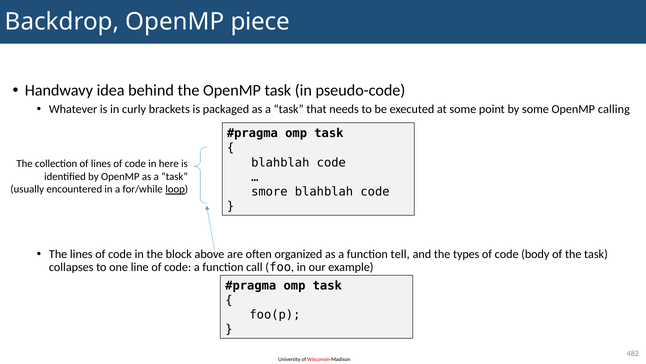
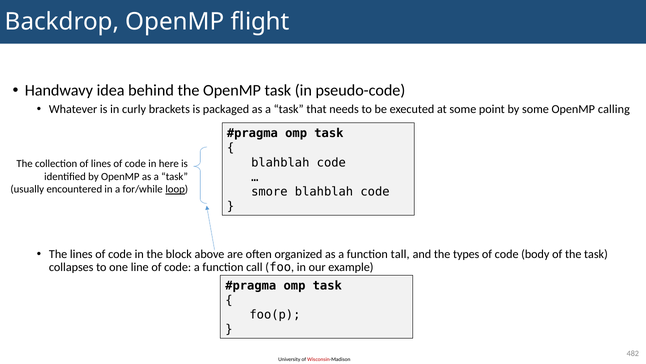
piece: piece -> flight
tell: tell -> tall
